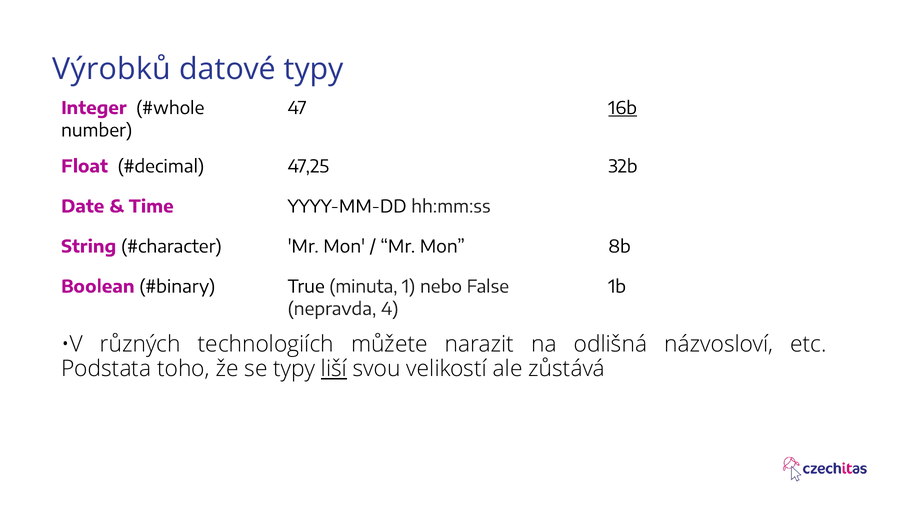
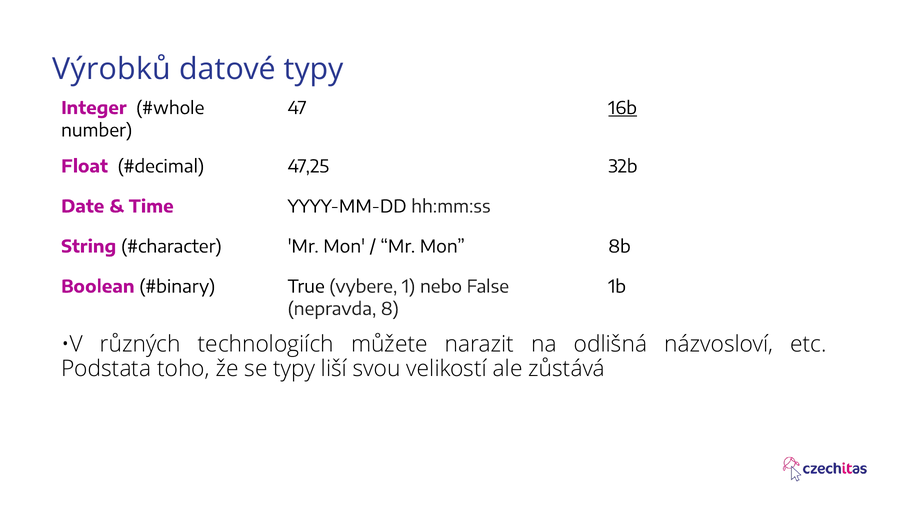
minuta: minuta -> vybere
4: 4 -> 8
liší underline: present -> none
